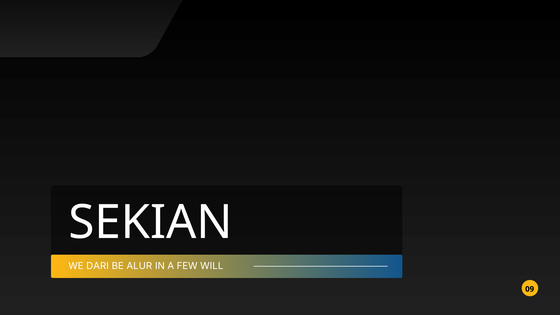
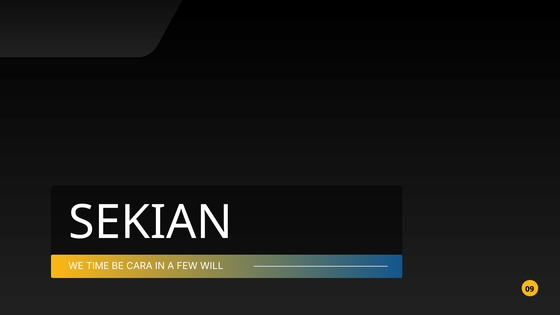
DARI: DARI -> TIME
ALUR: ALUR -> CARA
